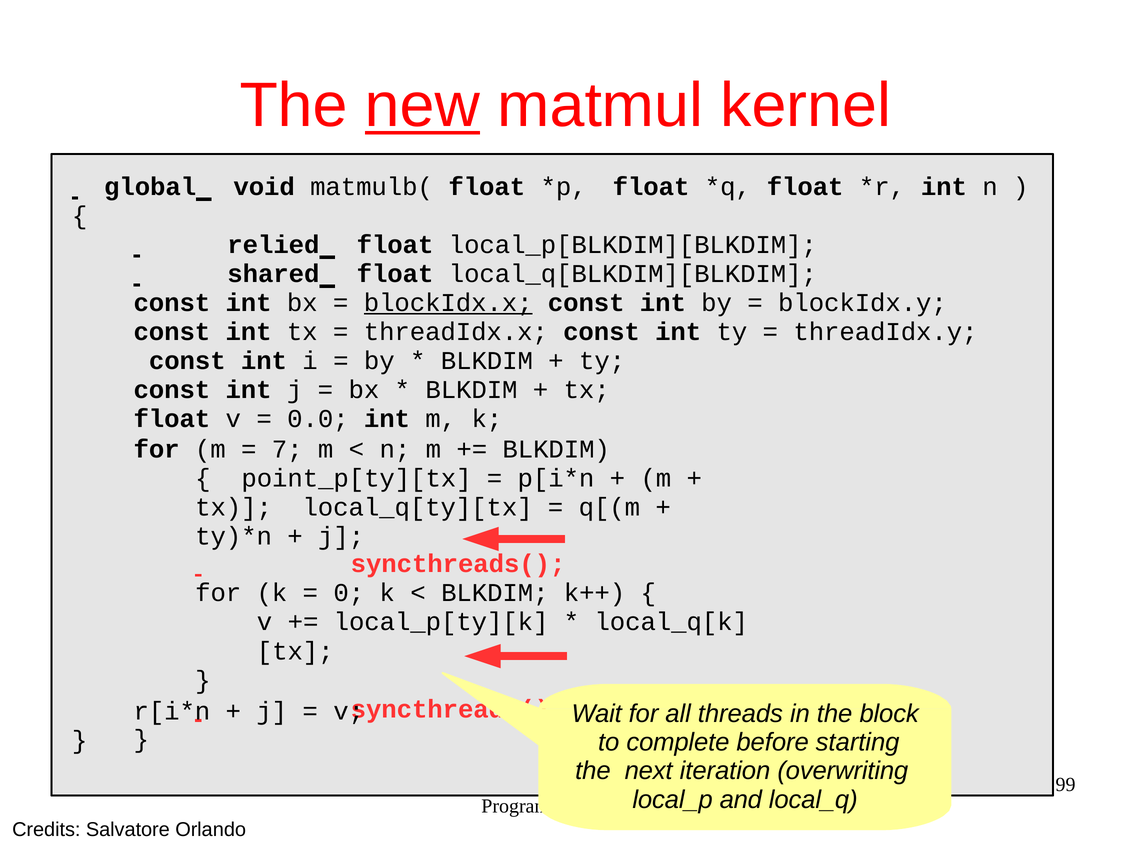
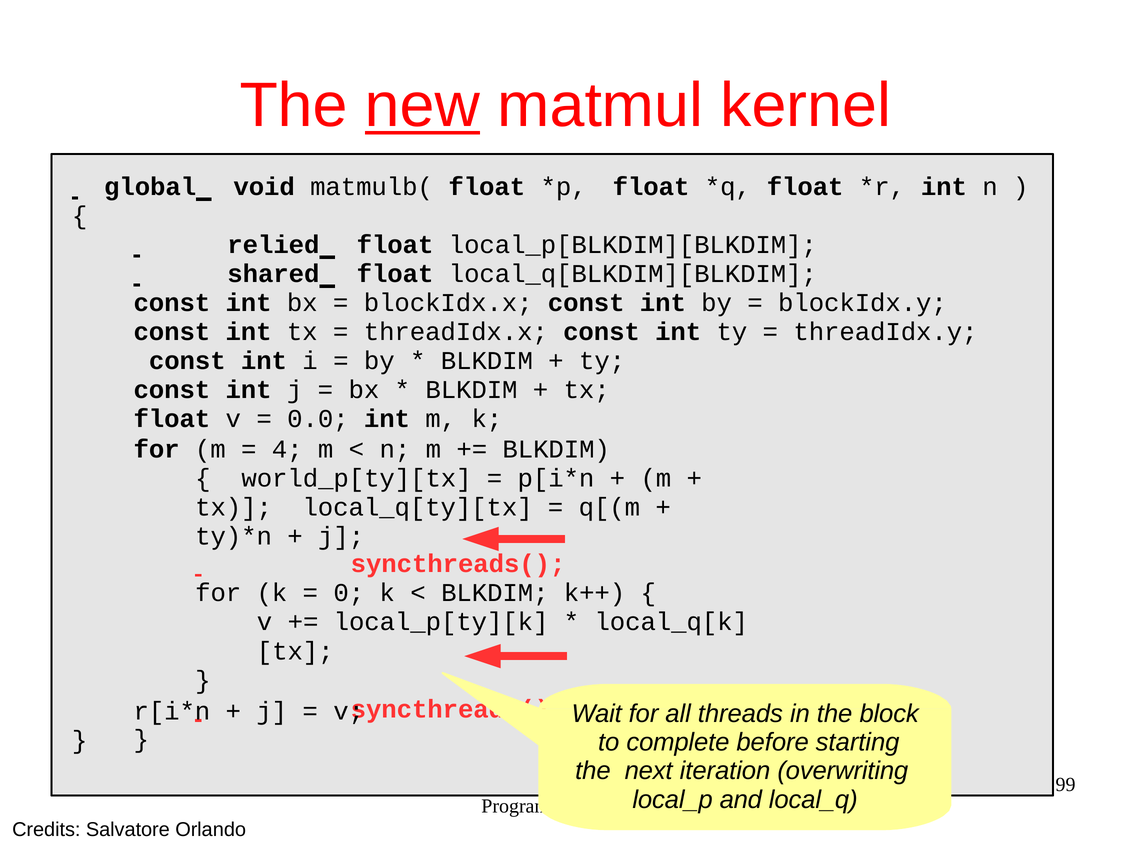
blockIdx.x underline: present -> none
7: 7 -> 4
point_p[ty][tx: point_p[ty][tx -> world_p[ty][tx
